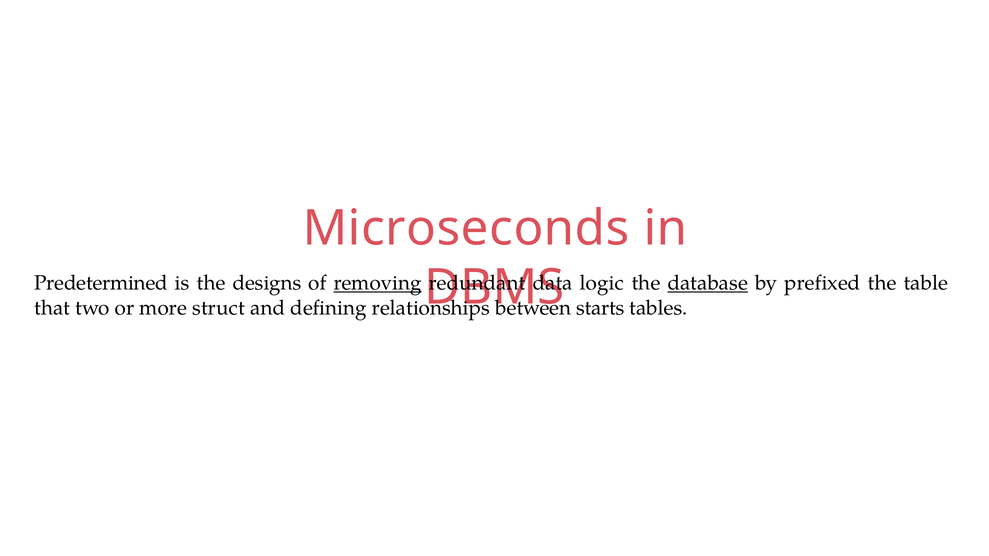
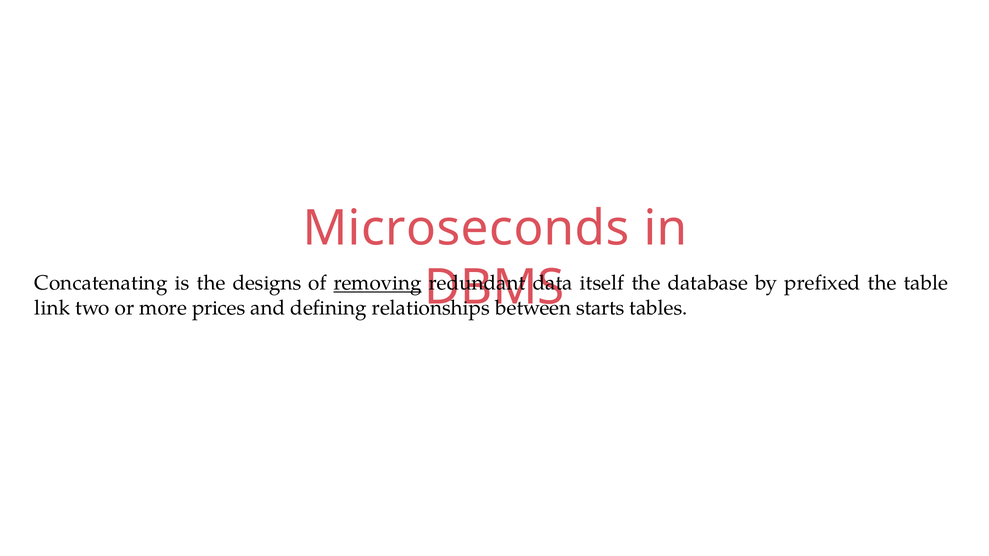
Predetermined: Predetermined -> Concatenating
logic: logic -> itself
database underline: present -> none
that: that -> link
struct: struct -> prices
